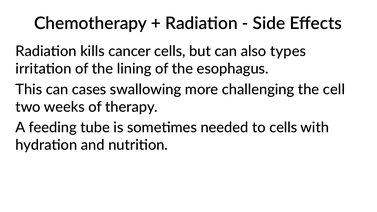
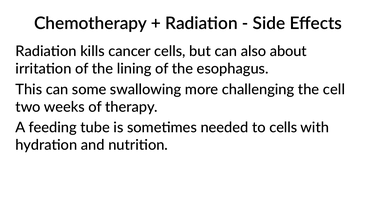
types: types -> about
cases: cases -> some
